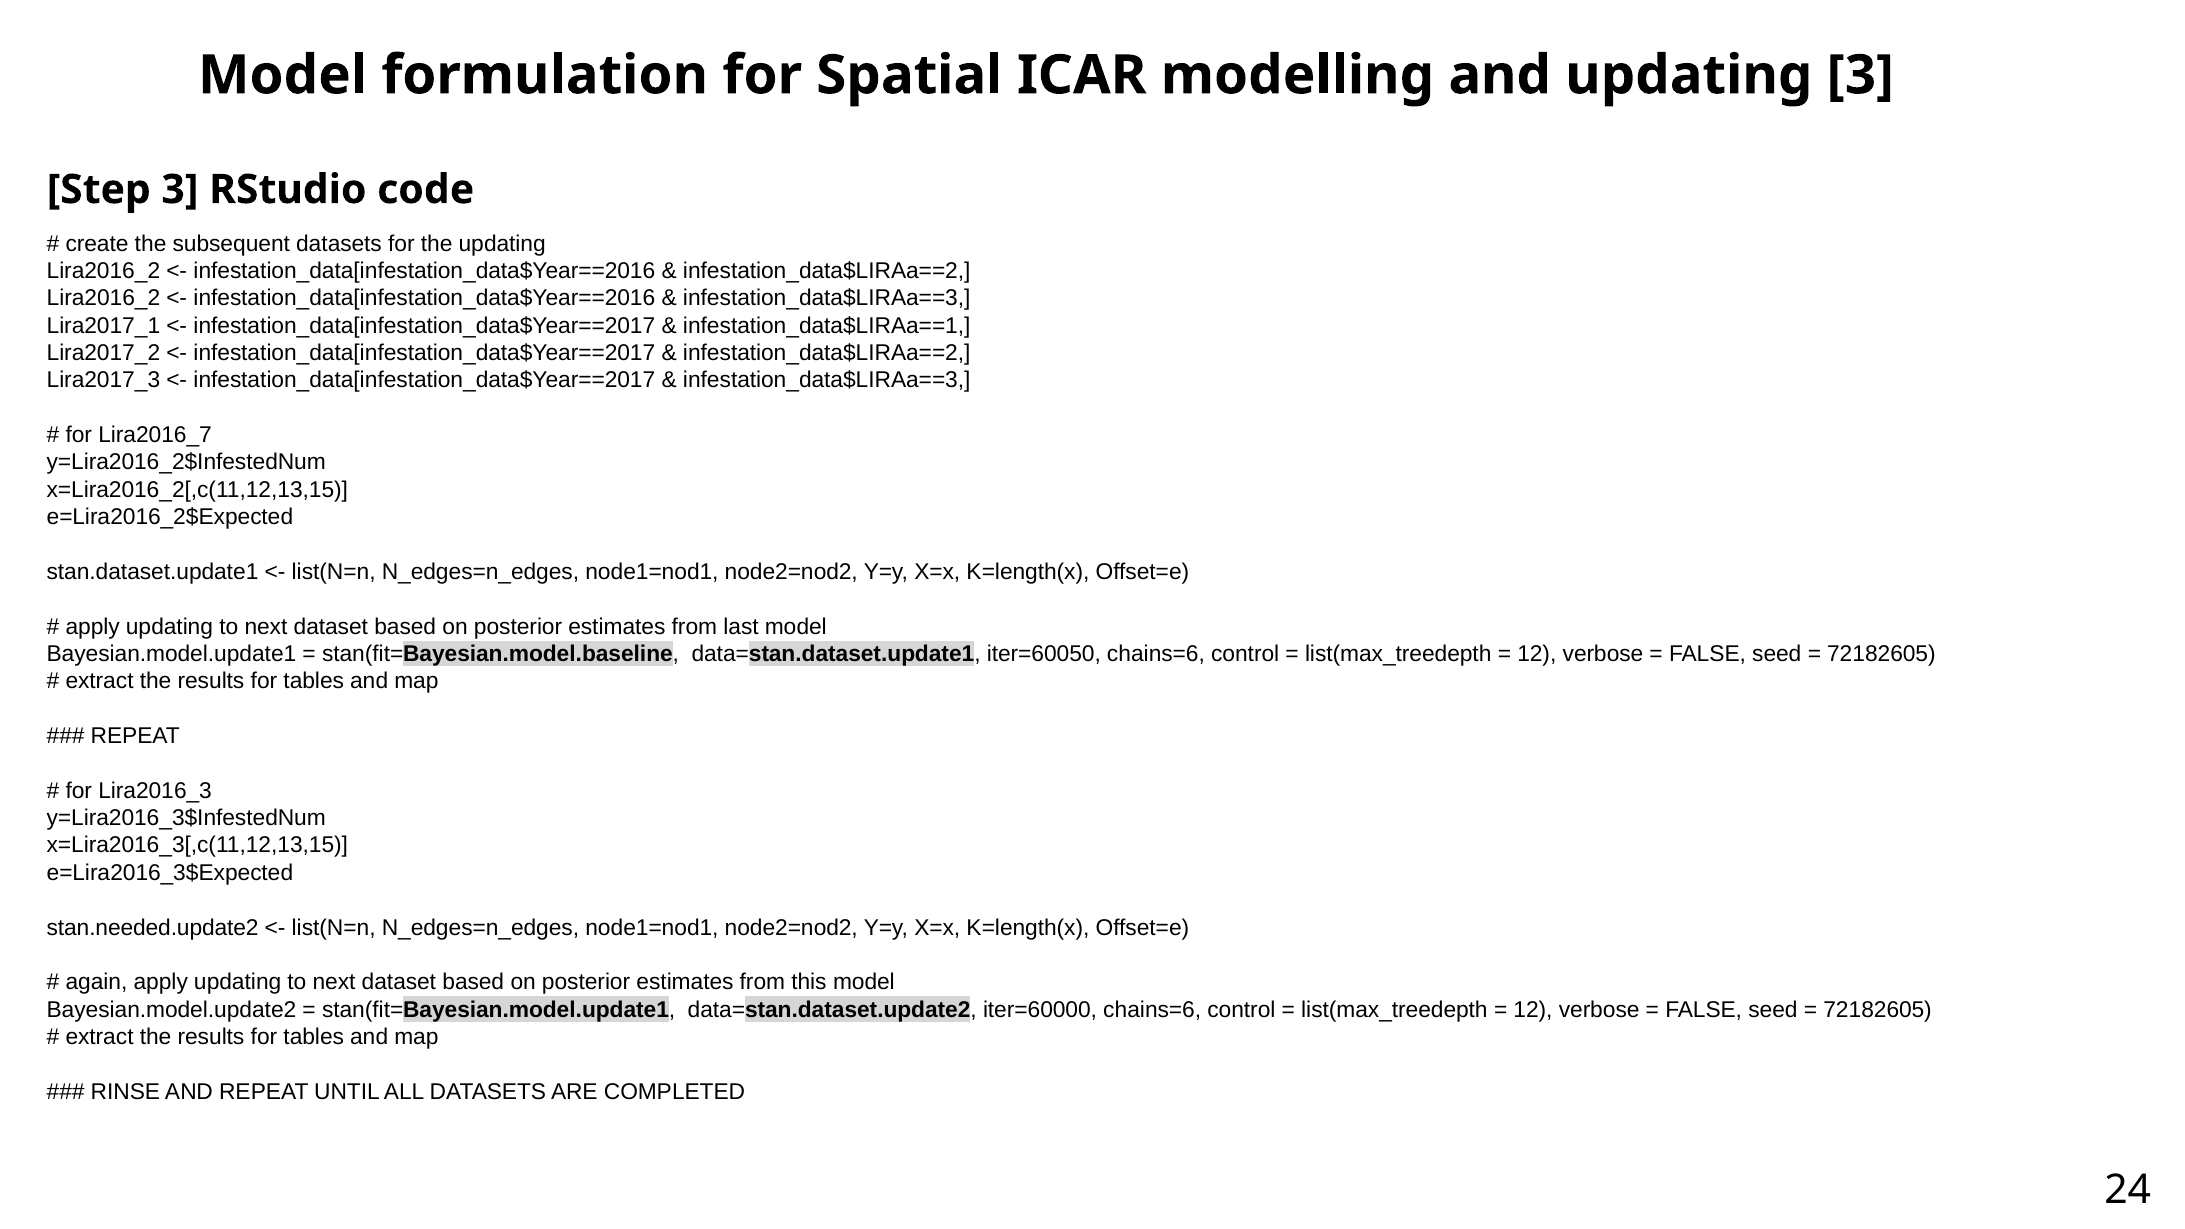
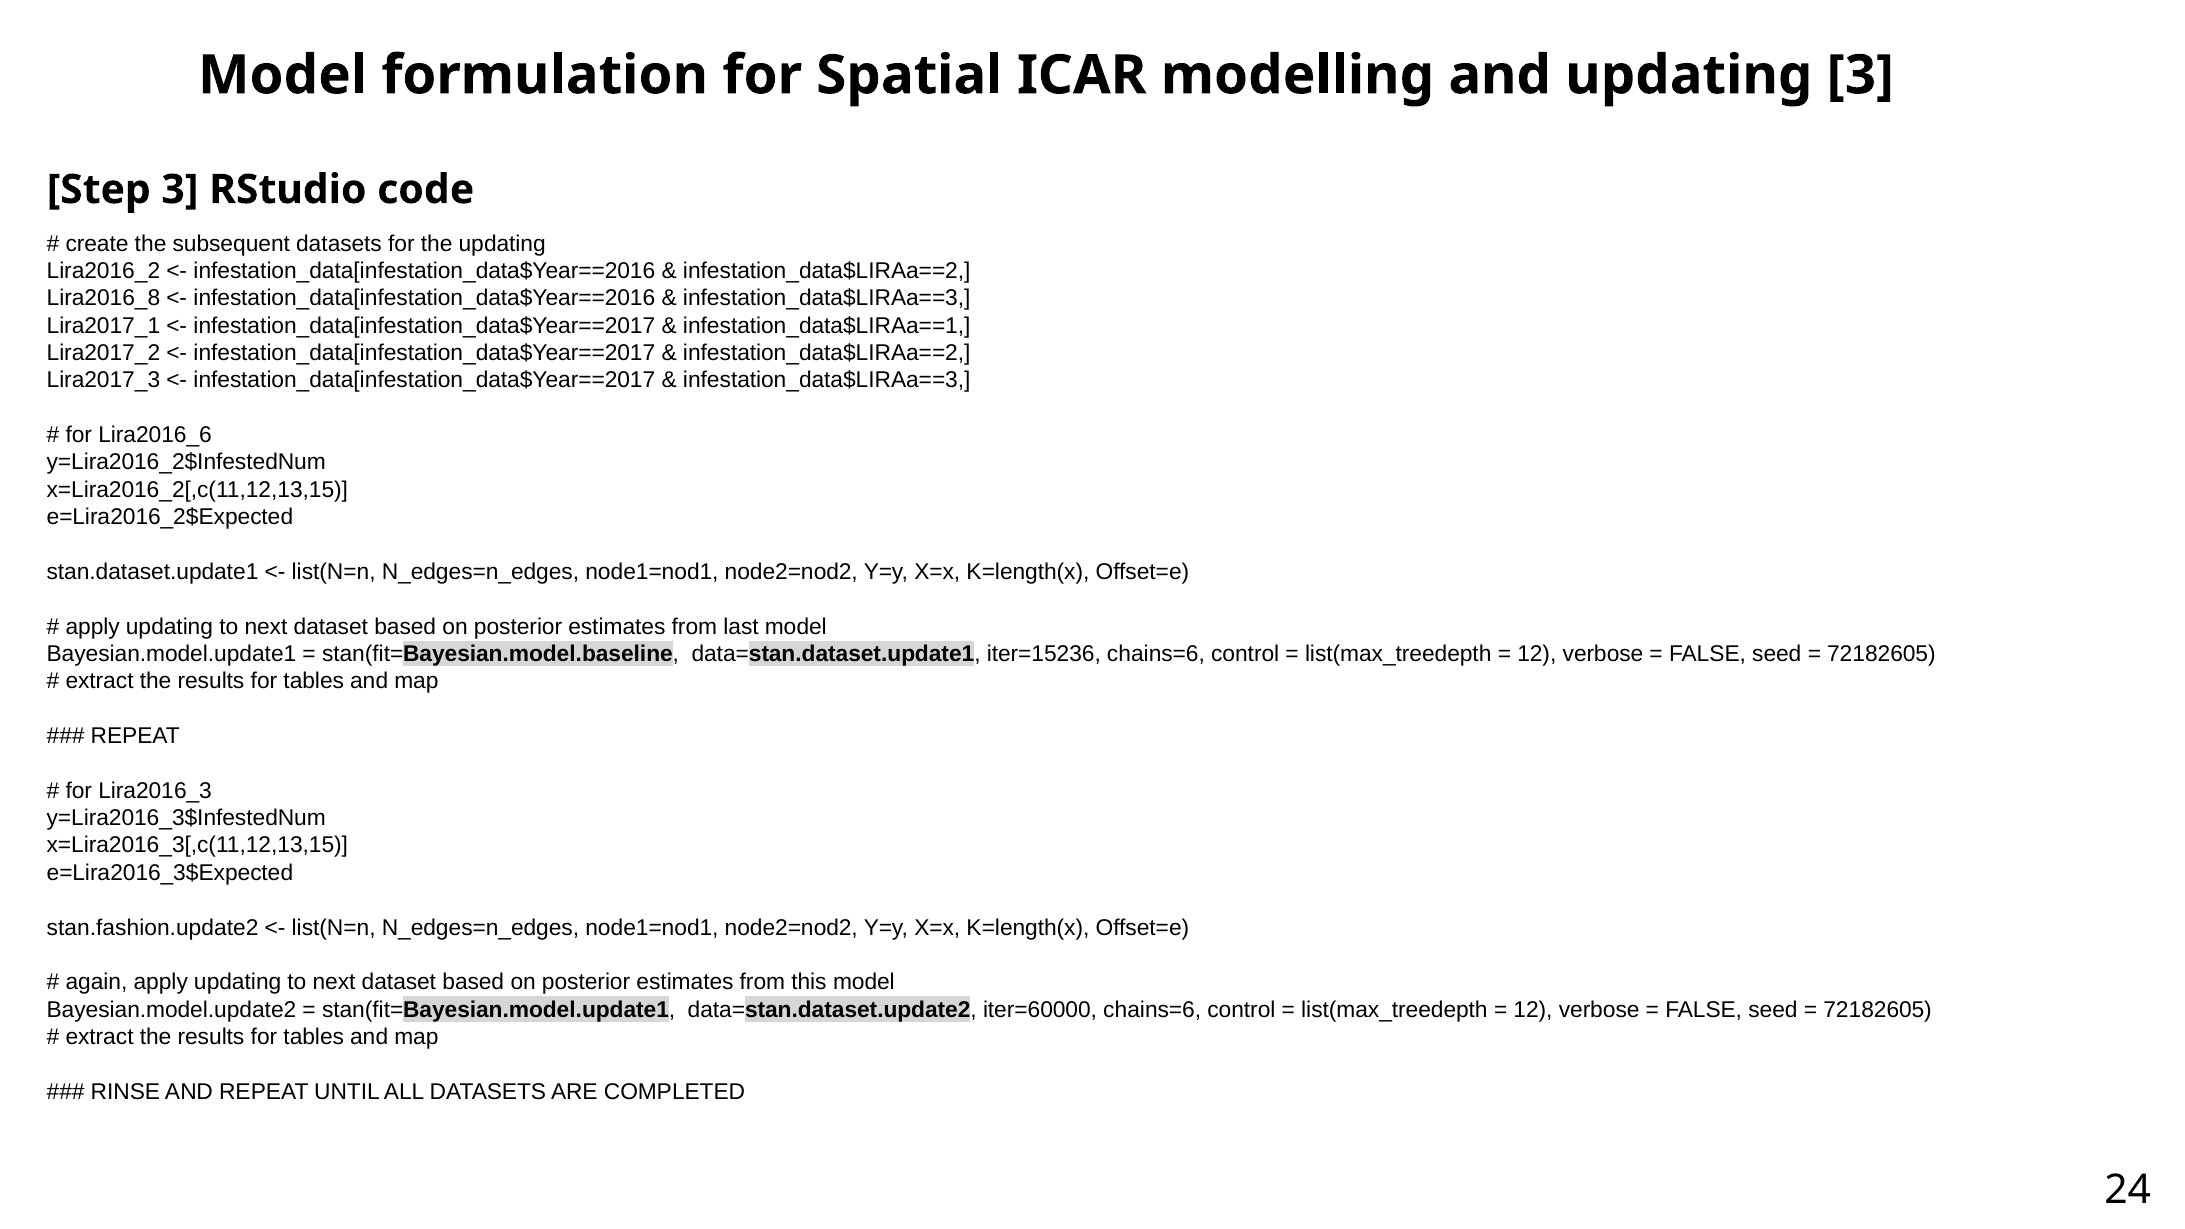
Lira2016_2 at (103, 298): Lira2016_2 -> Lira2016_8
Lira2016_7: Lira2016_7 -> Lira2016_6
iter=60050: iter=60050 -> iter=15236
stan.needed.update2: stan.needed.update2 -> stan.fashion.update2
